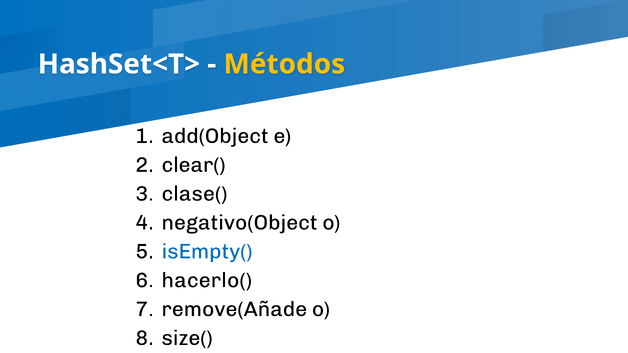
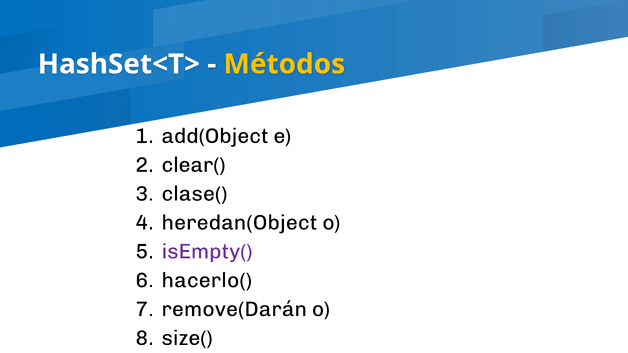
negativo(Object: negativo(Object -> heredan(Object
isEmpty( colour: blue -> purple
remove(Añade: remove(Añade -> remove(Darán
